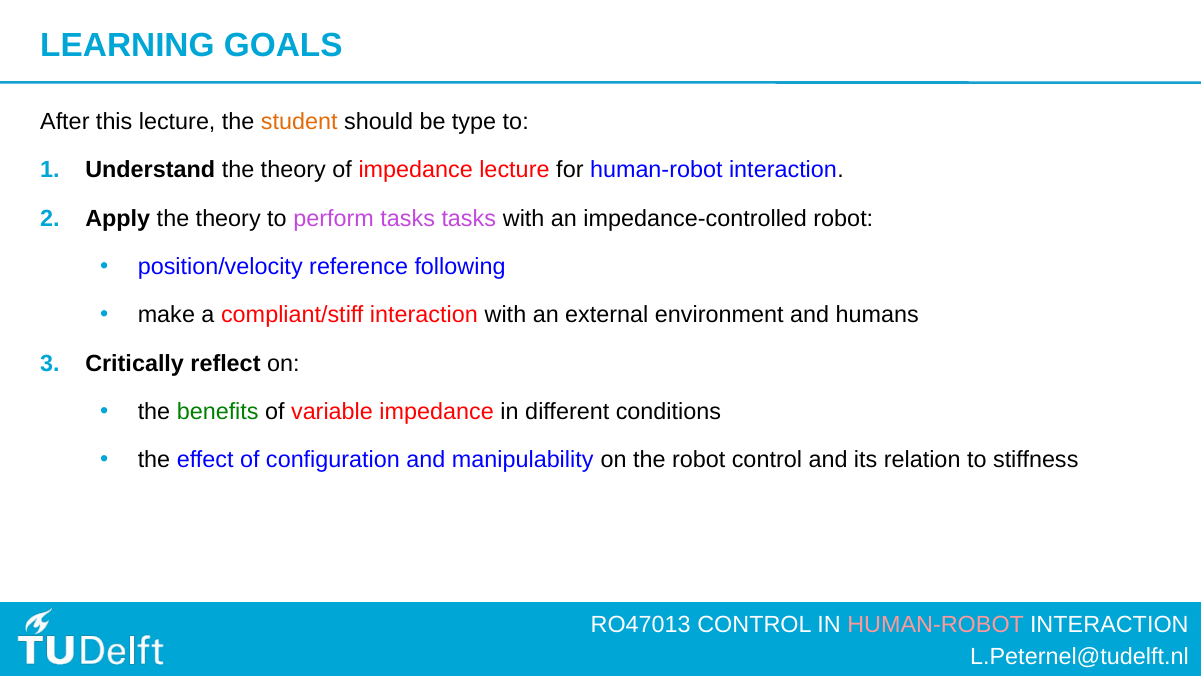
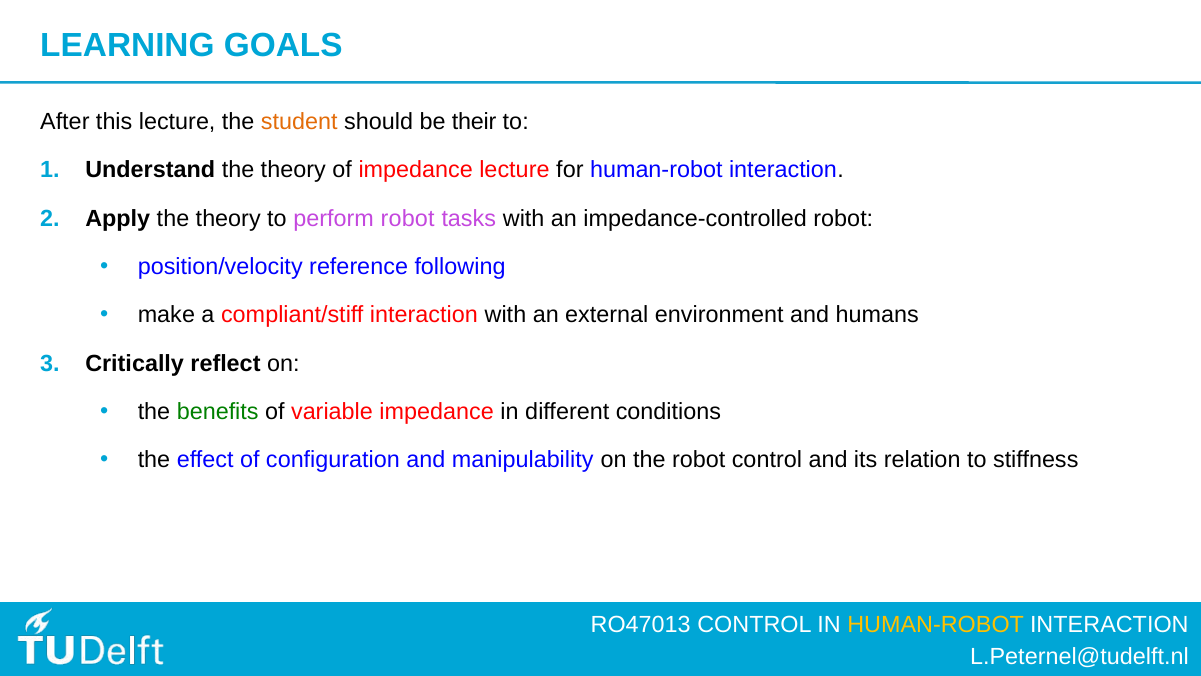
type: type -> their
perform tasks: tasks -> robot
HUMAN-ROBOT at (936, 624) colour: pink -> yellow
